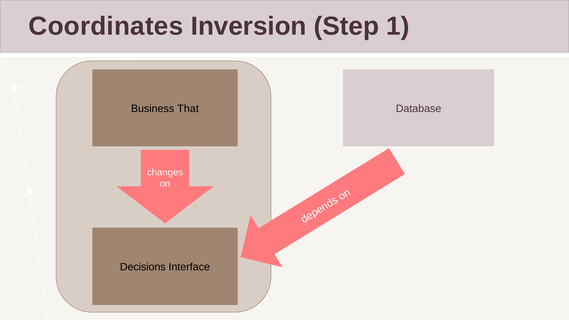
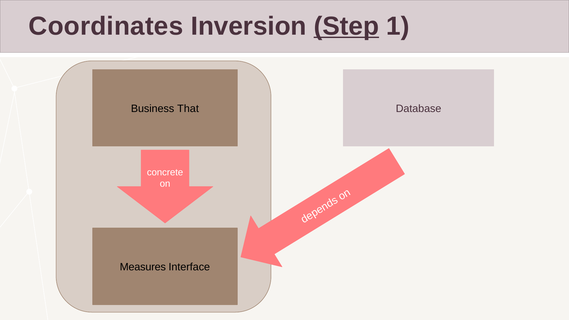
Step underline: none -> present
changes: changes -> concrete
Decisions: Decisions -> Measures
